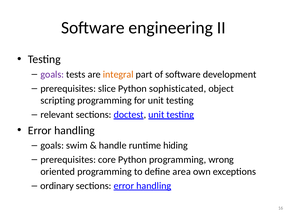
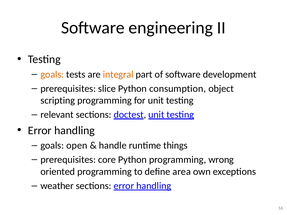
goals at (52, 74) colour: purple -> orange
sophisticated: sophisticated -> consumption
swim: swim -> open
hiding: hiding -> things
ordinary: ordinary -> weather
